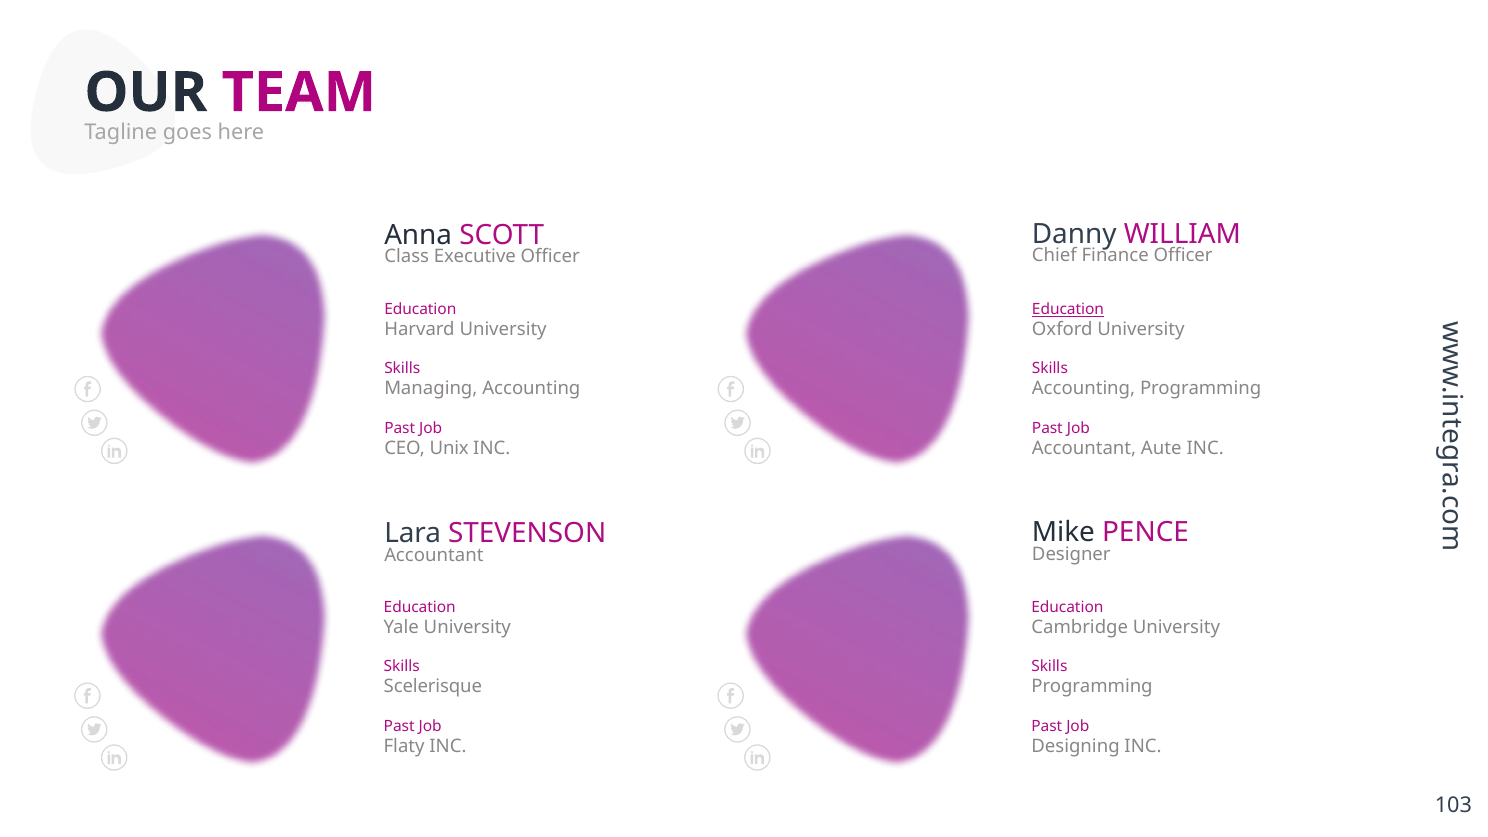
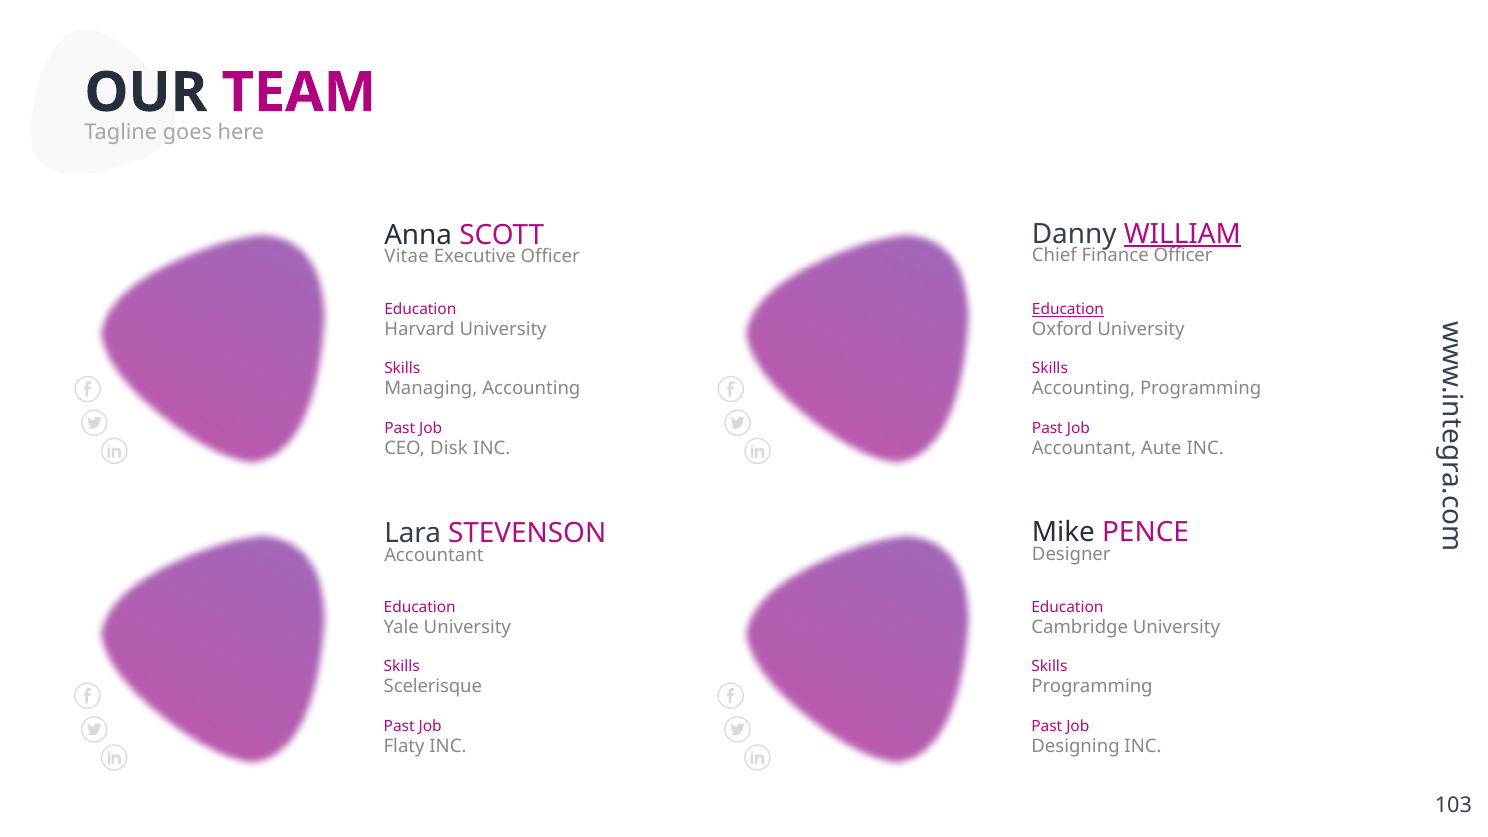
WILLIAM underline: none -> present
Class: Class -> Vitae
Unix: Unix -> Disk
